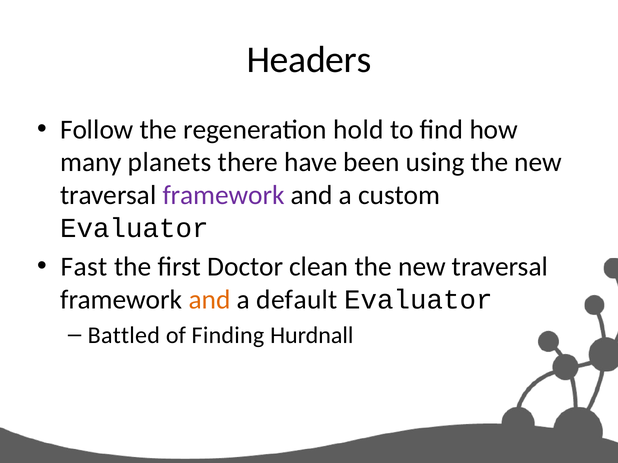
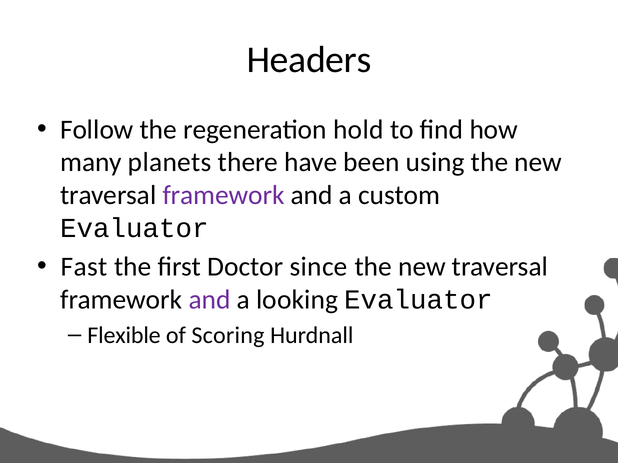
clean: clean -> since
and at (210, 300) colour: orange -> purple
default: default -> looking
Battled: Battled -> Flexible
Finding: Finding -> Scoring
